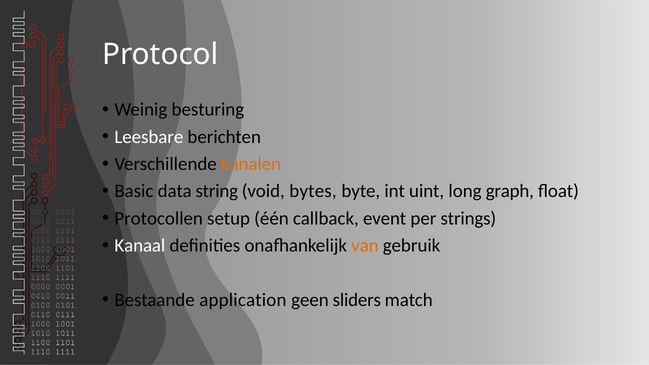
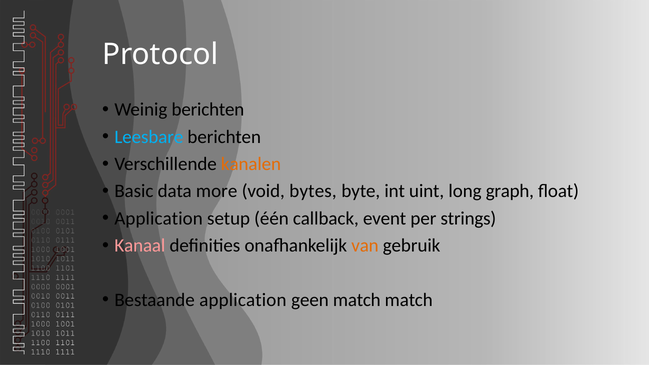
Weinig besturing: besturing -> berichten
Leesbare colour: white -> light blue
string: string -> more
Protocollen at (159, 218): Protocollen -> Application
Kanaal colour: white -> pink
geen sliders: sliders -> match
